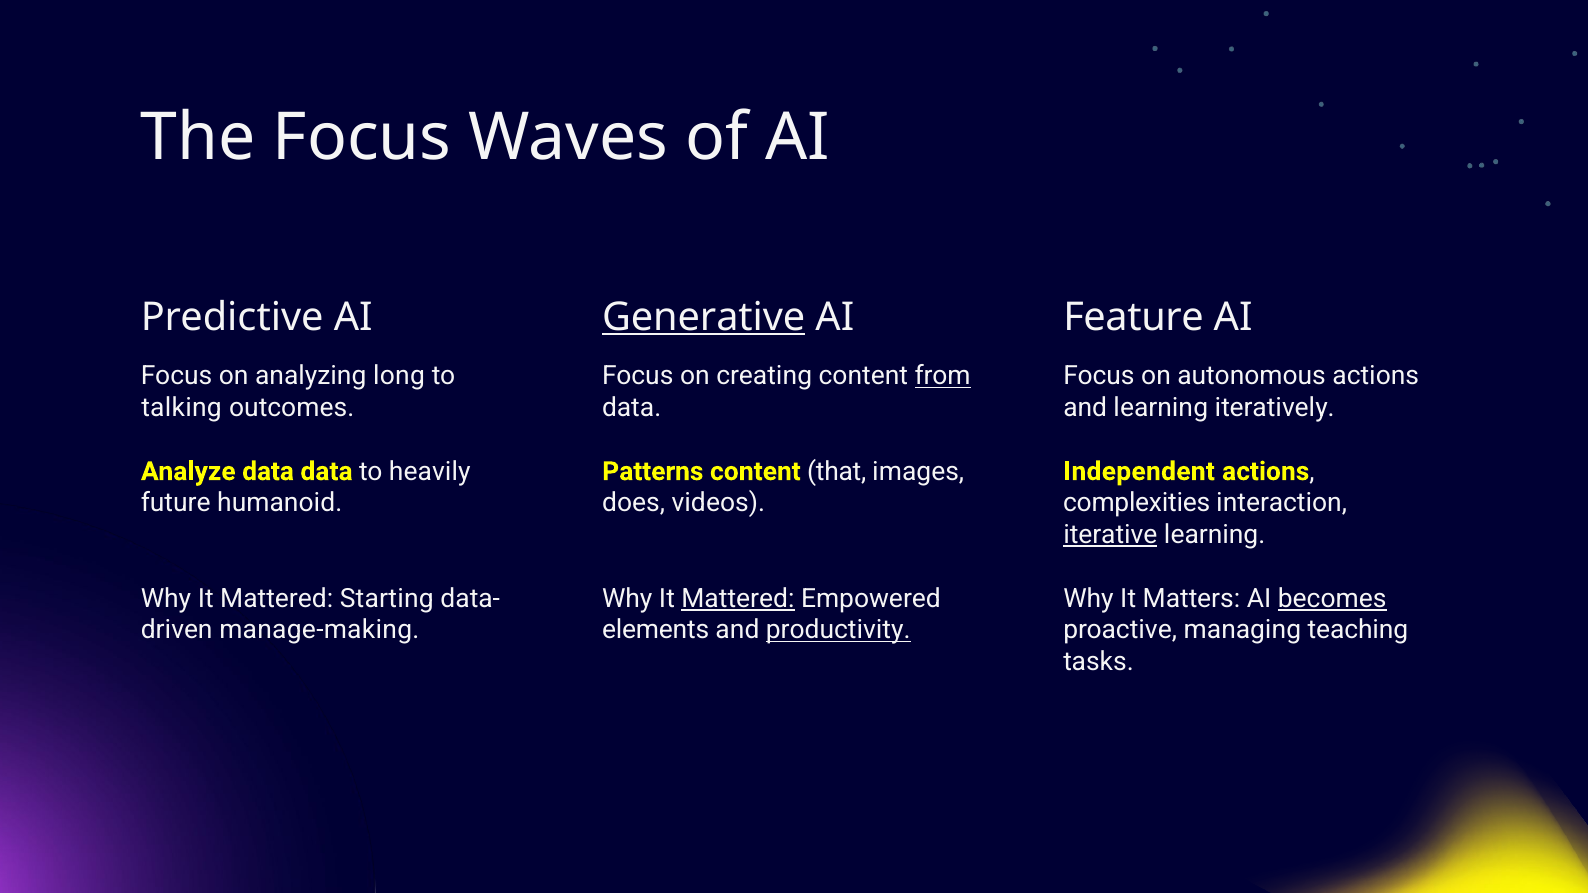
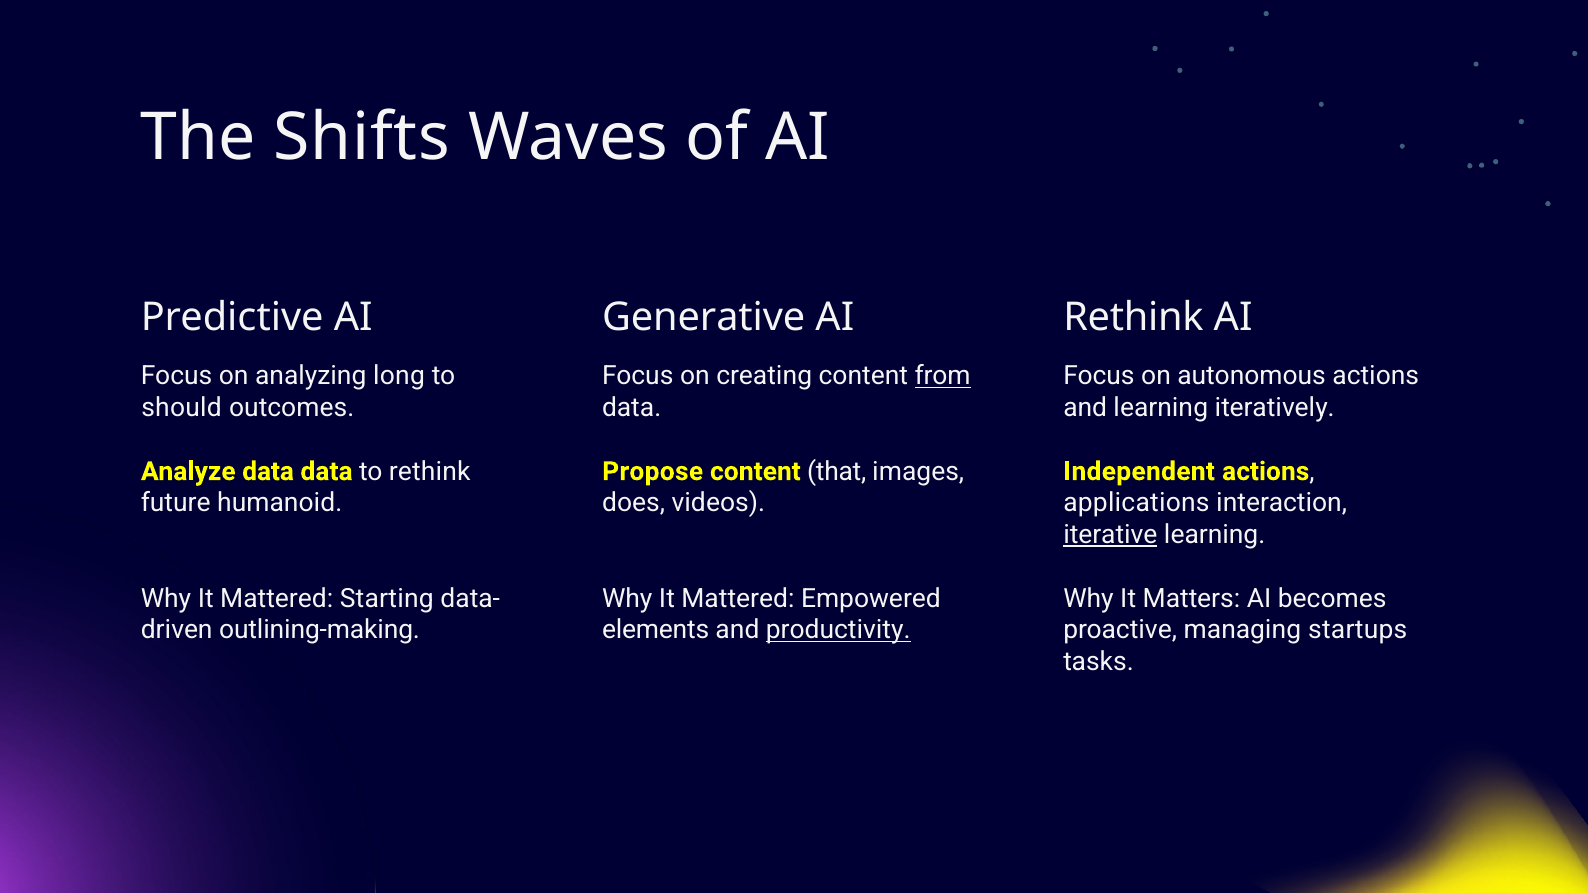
The Focus: Focus -> Shifts
Generative underline: present -> none
AI Feature: Feature -> Rethink
talking: talking -> should
to heavily: heavily -> rethink
Patterns: Patterns -> Propose
complexities: complexities -> applications
Mattered at (738, 599) underline: present -> none
becomes underline: present -> none
manage-making: manage-making -> outlining-making
teaching: teaching -> startups
